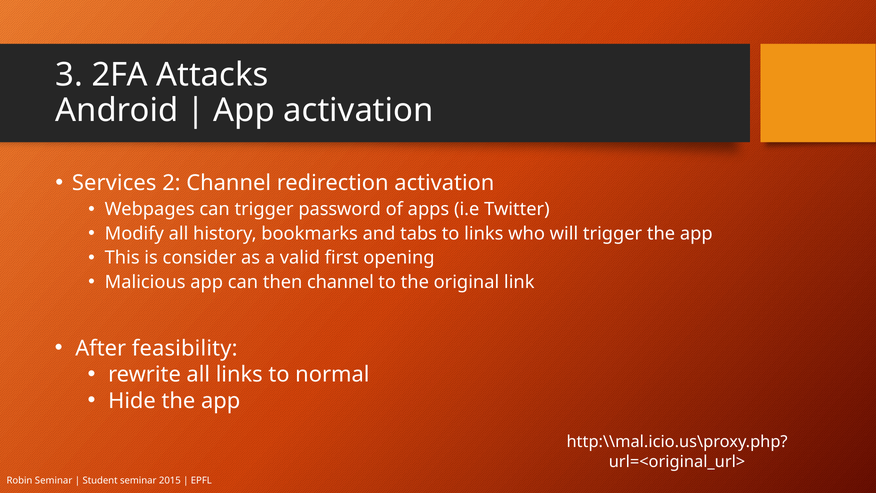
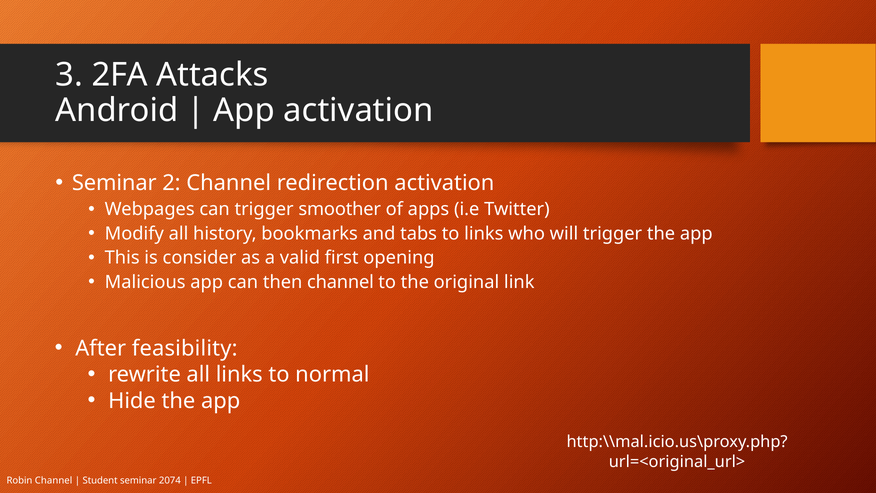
Services at (114, 183): Services -> Seminar
password: password -> smoother
Robin Seminar: Seminar -> Channel
2015: 2015 -> 2074
